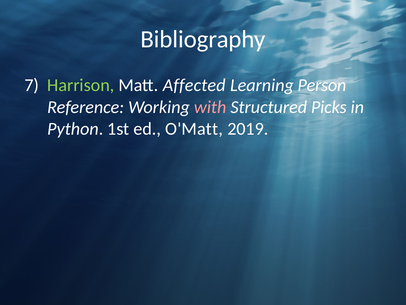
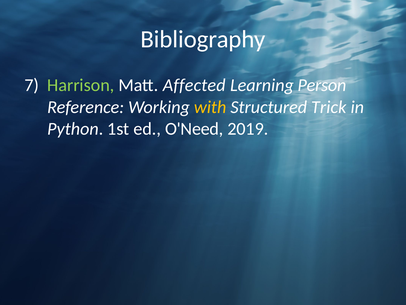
with colour: pink -> yellow
Picks: Picks -> Trick
O'Matt: O'Matt -> O'Need
